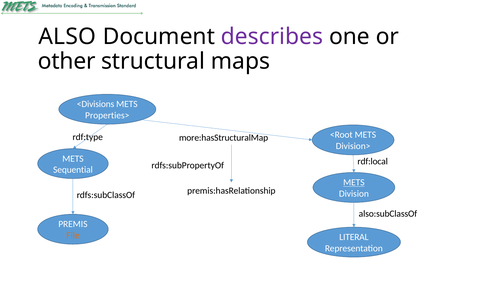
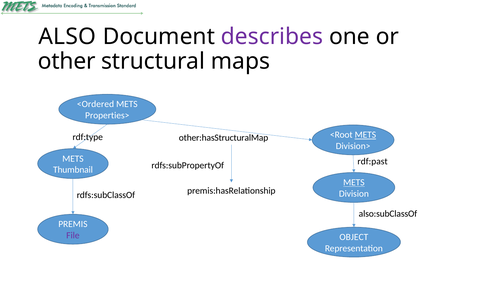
<Divisions: <Divisions -> <Ordered
METS at (365, 135) underline: none -> present
more:hasStructuralMap: more:hasStructuralMap -> other:hasStructuralMap
rdf:local: rdf:local -> rdf:past
Sequential: Sequential -> Thumbnail
File colour: orange -> purple
LITERAL: LITERAL -> OBJECT
